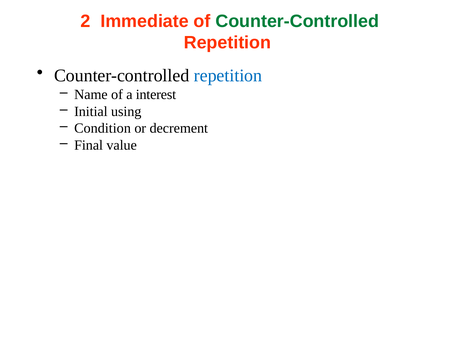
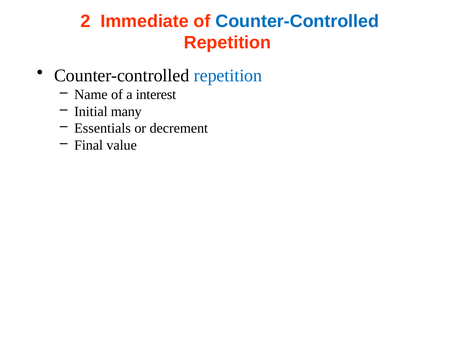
Counter-Controlled at (297, 21) colour: green -> blue
using: using -> many
Condition: Condition -> Essentials
